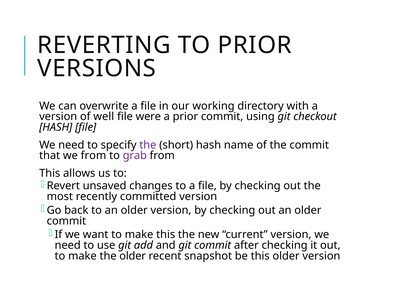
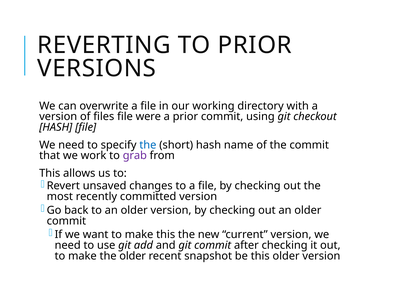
well: well -> files
the at (148, 145) colour: purple -> blue
we from: from -> work
